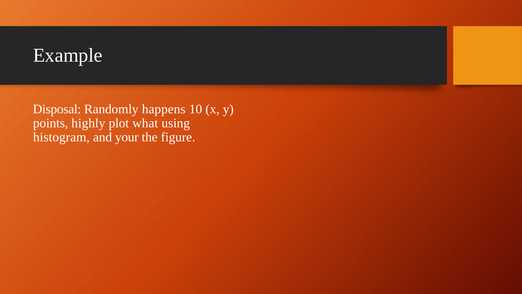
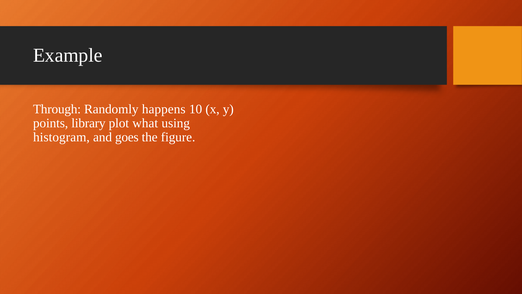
Disposal: Disposal -> Through
highly: highly -> library
your: your -> goes
